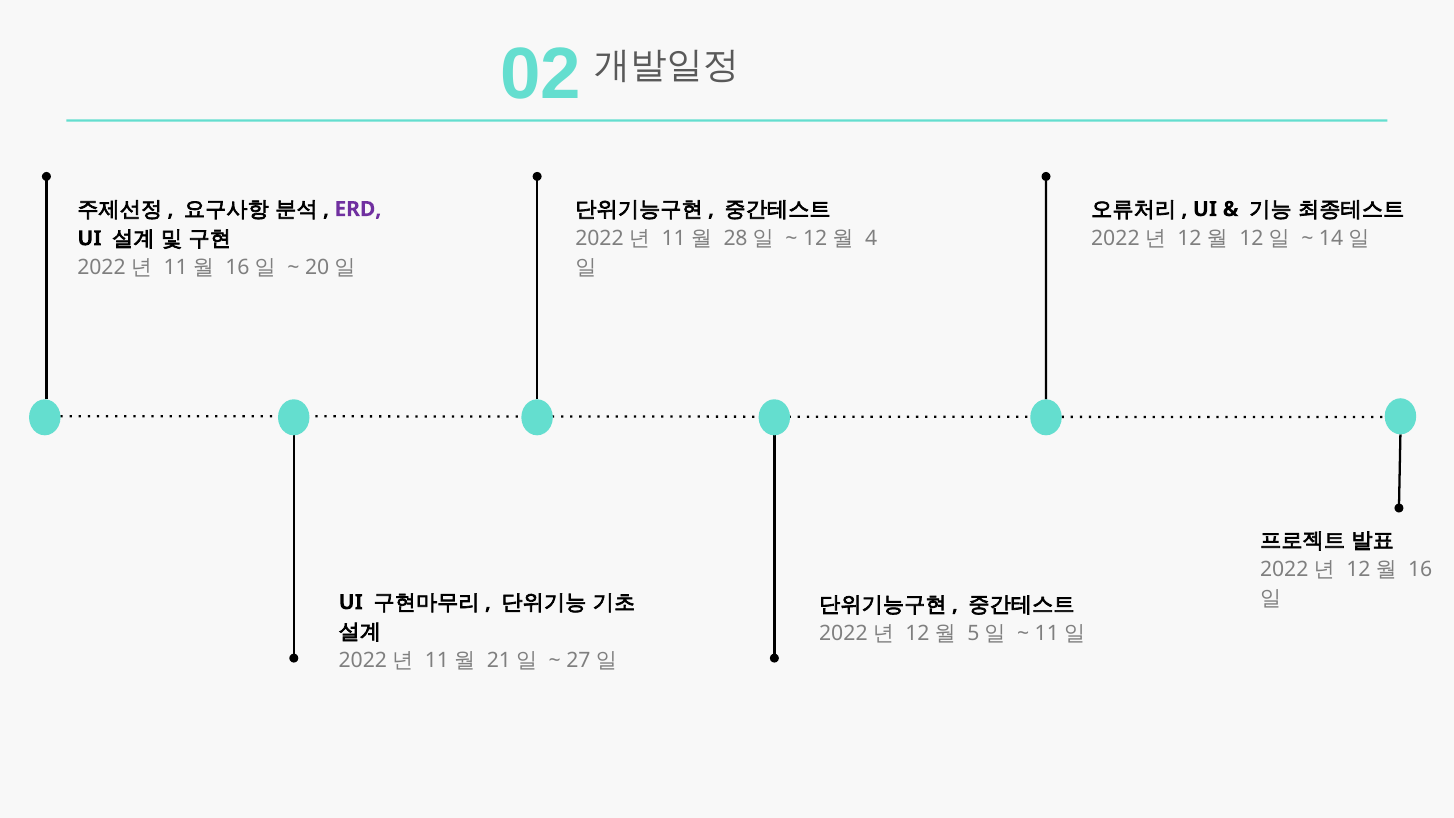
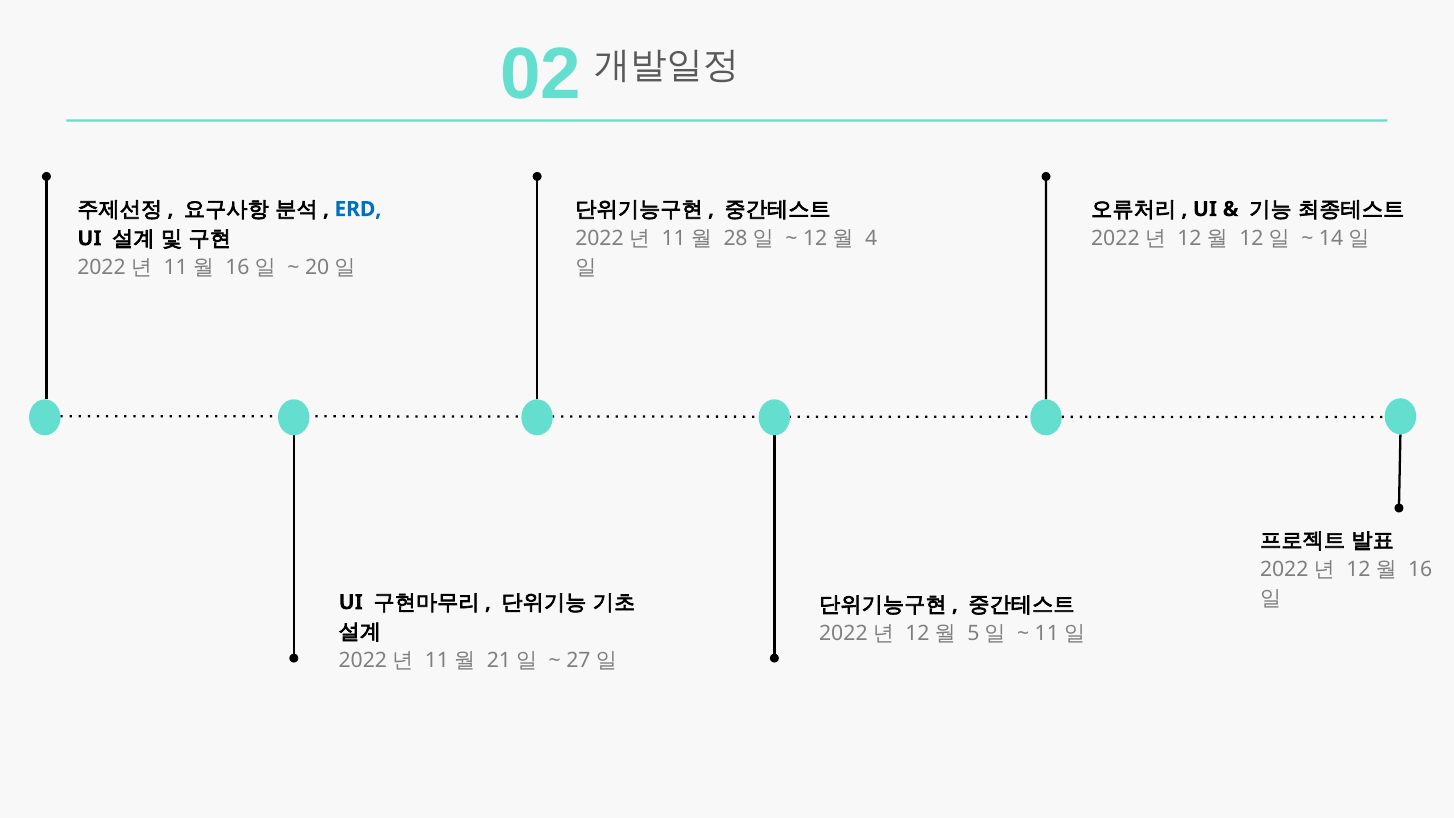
ERD colour: purple -> blue
